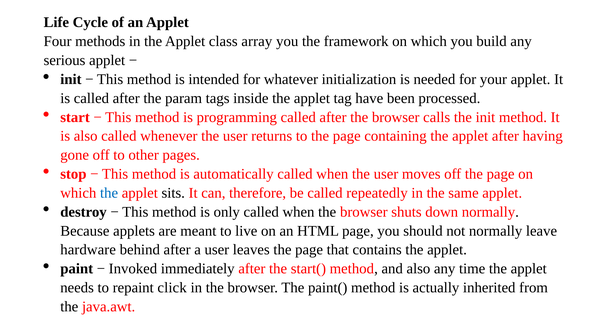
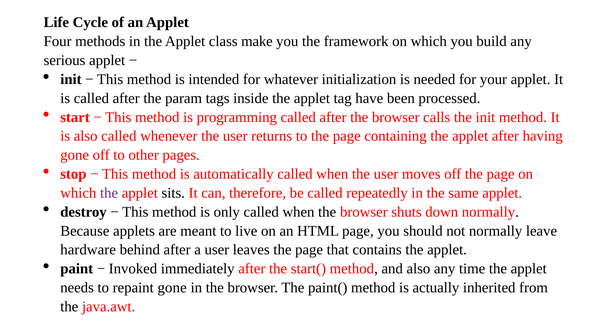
array: array -> make
the at (109, 193) colour: blue -> purple
repaint click: click -> gone
